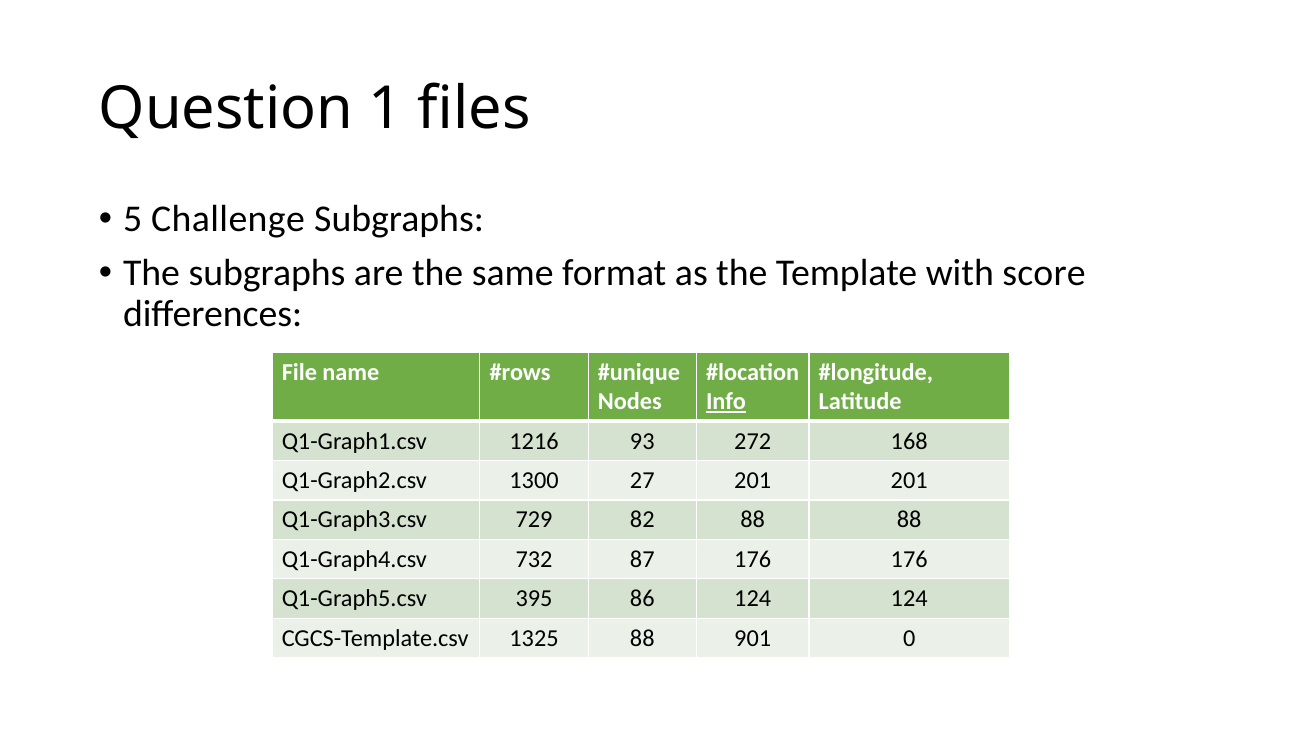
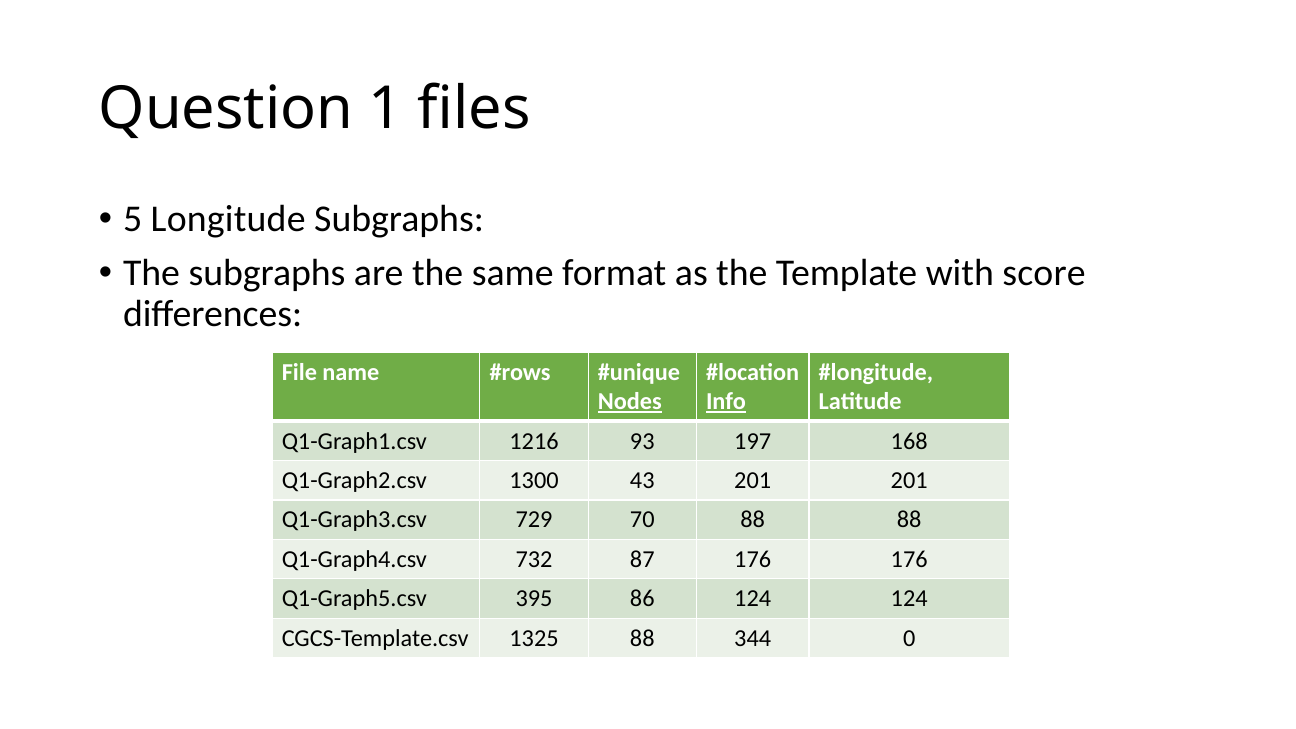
Challenge: Challenge -> Longitude
Nodes underline: none -> present
272: 272 -> 197
27: 27 -> 43
82: 82 -> 70
901: 901 -> 344
